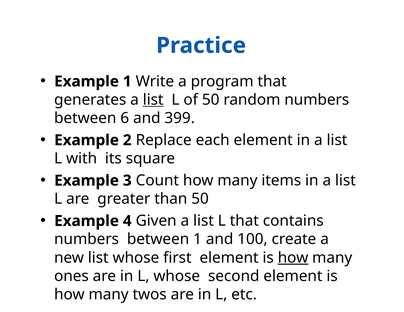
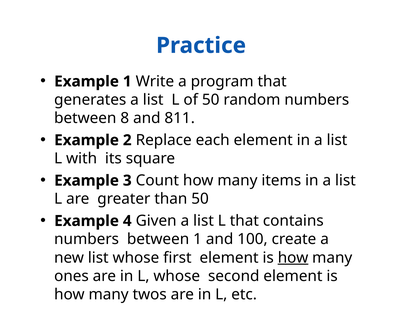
list at (153, 100) underline: present -> none
6: 6 -> 8
399: 399 -> 811
